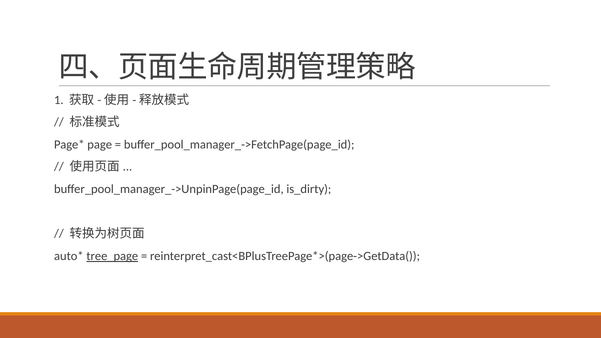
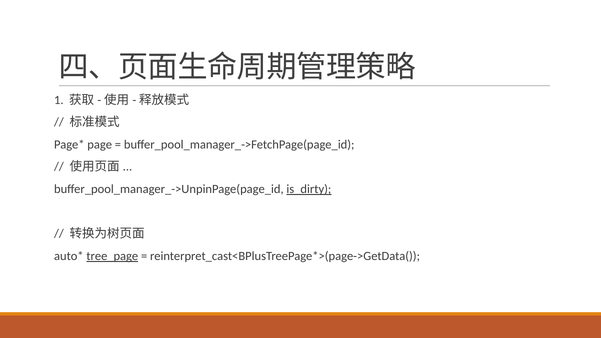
is_dirty underline: none -> present
